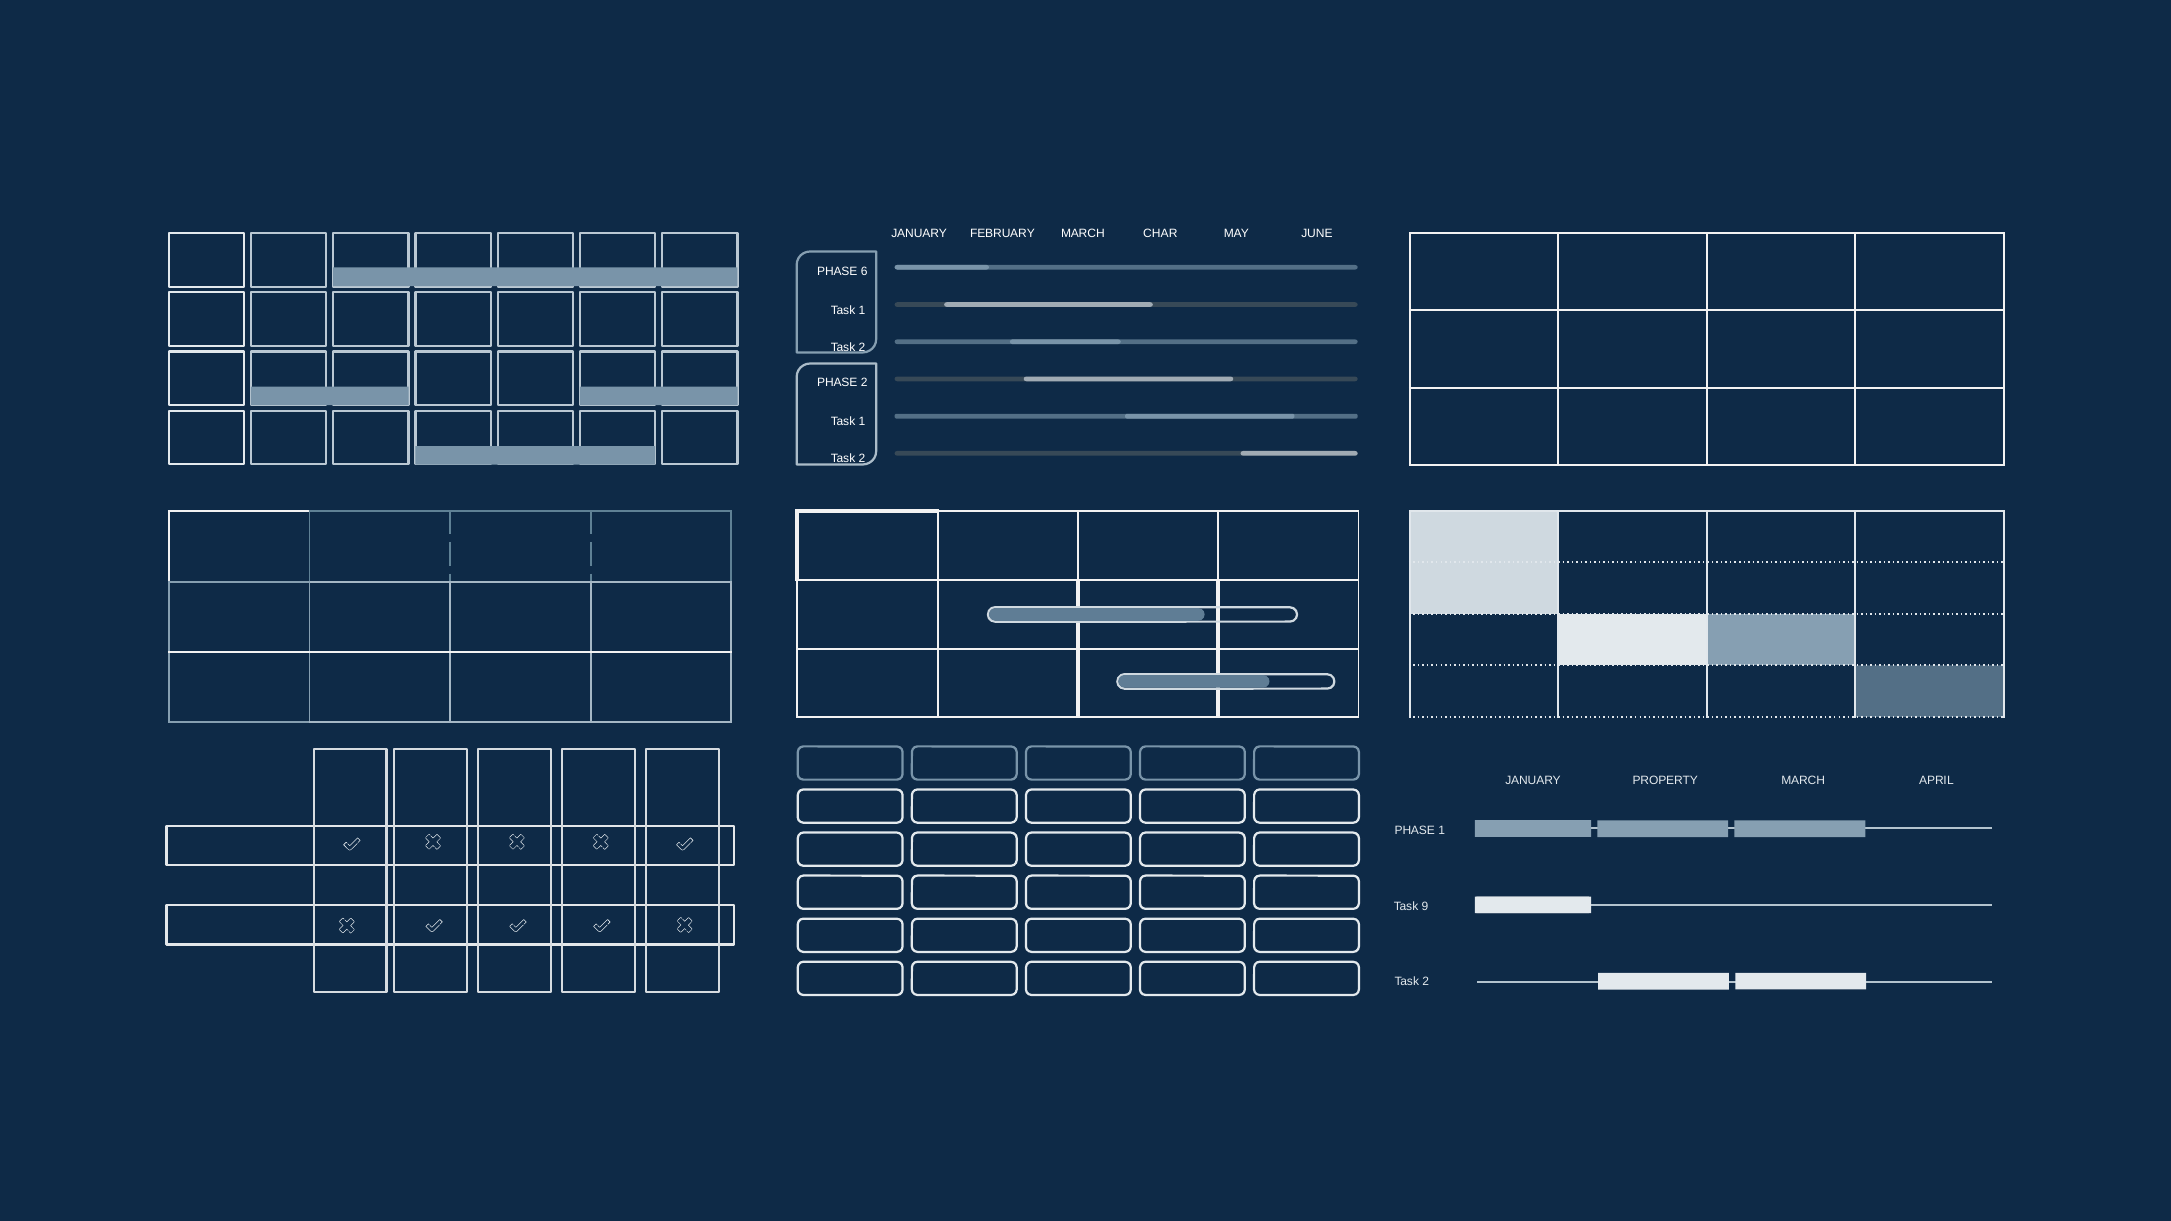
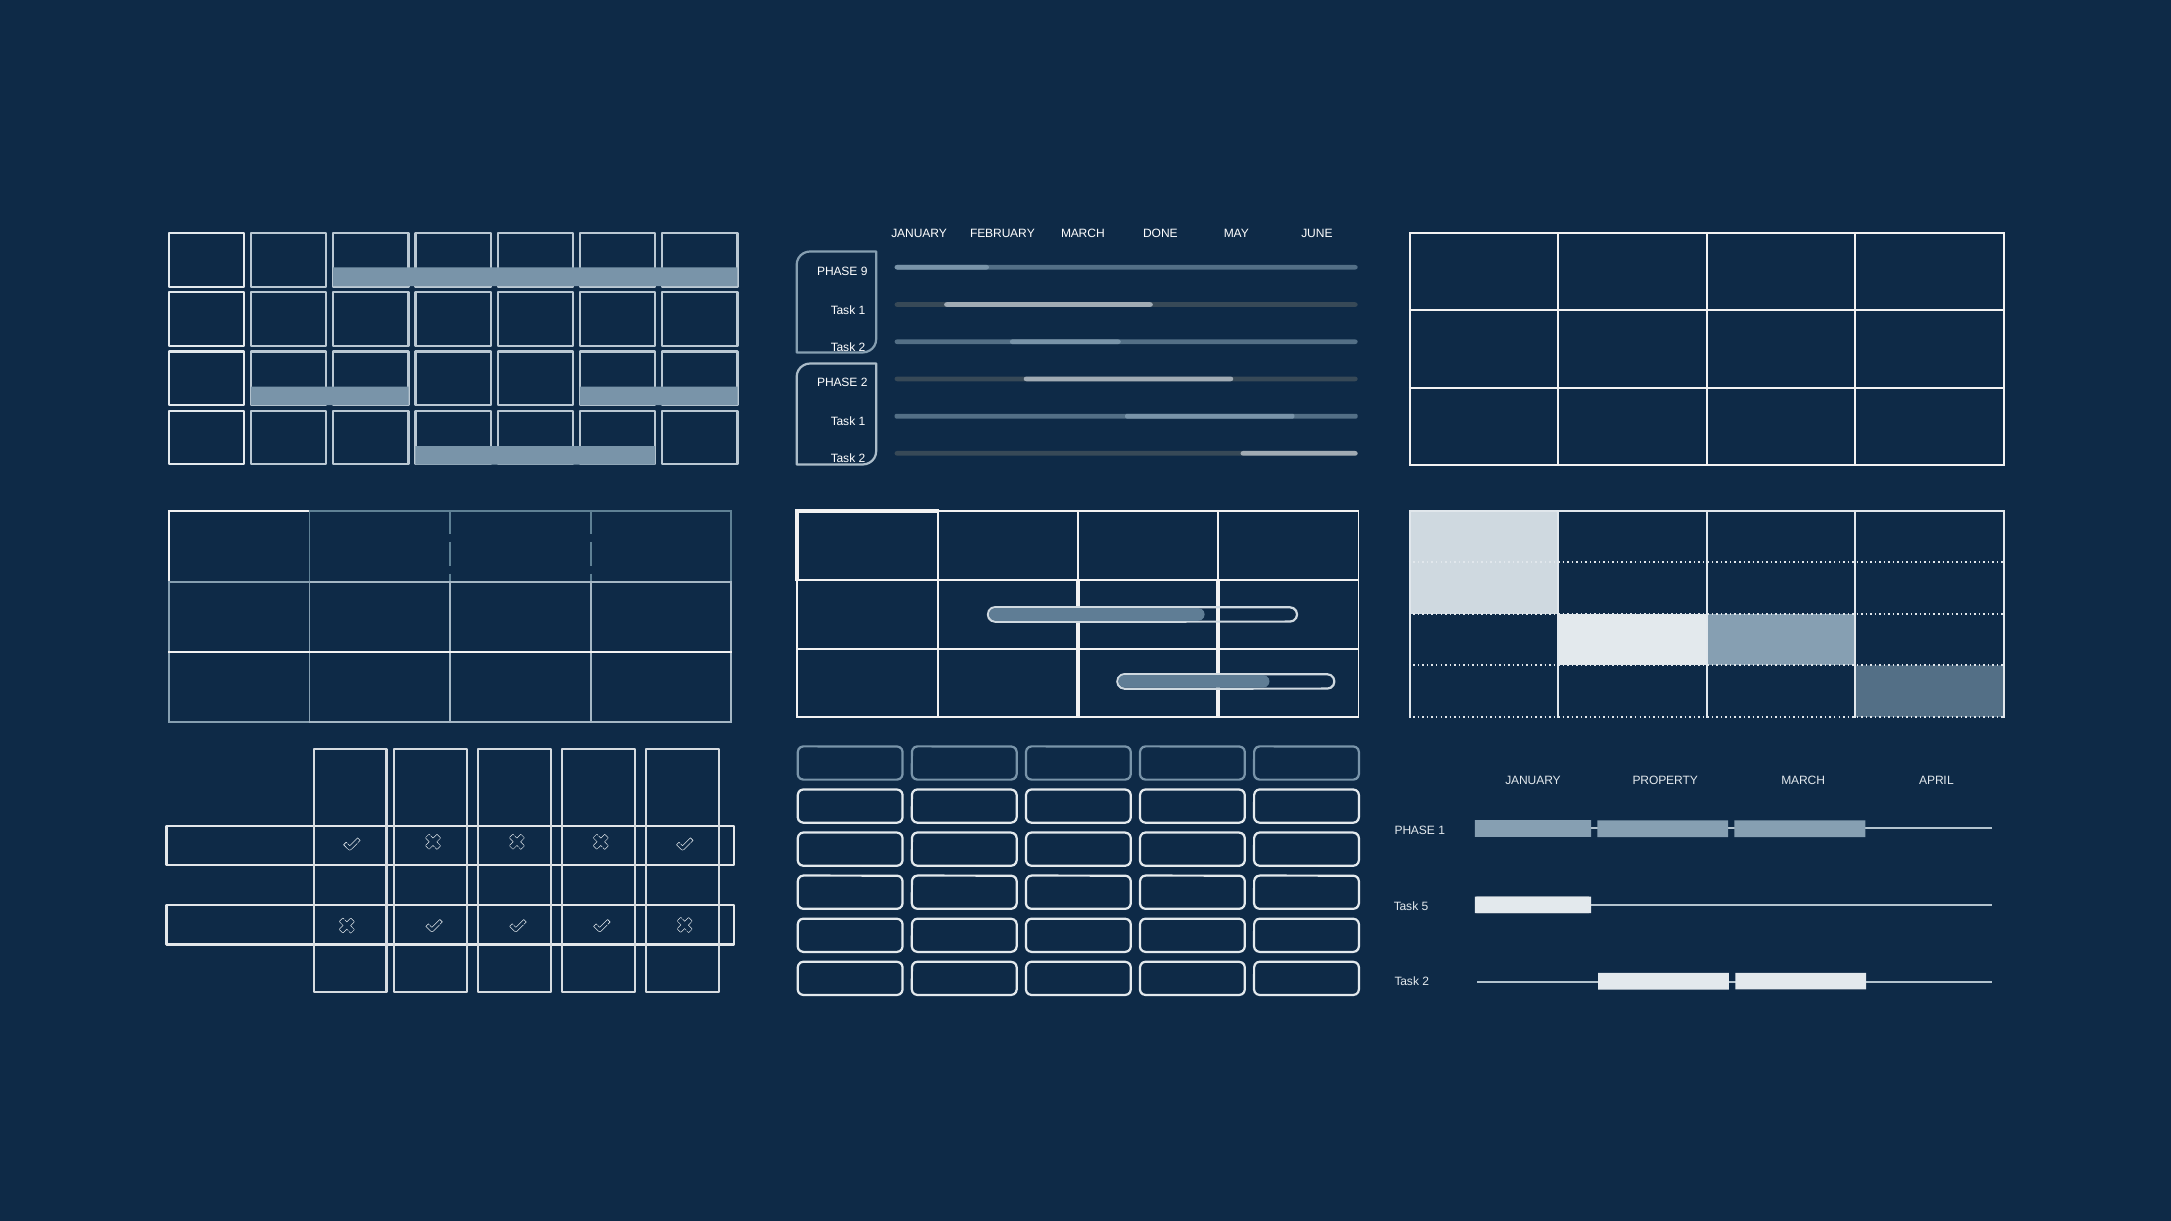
CHAR: CHAR -> DONE
6: 6 -> 9
9: 9 -> 5
